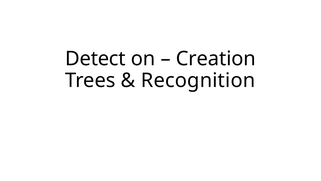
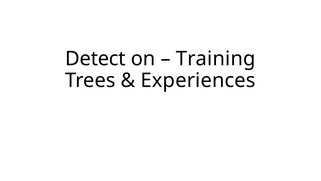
Creation: Creation -> Training
Recognition: Recognition -> Experiences
